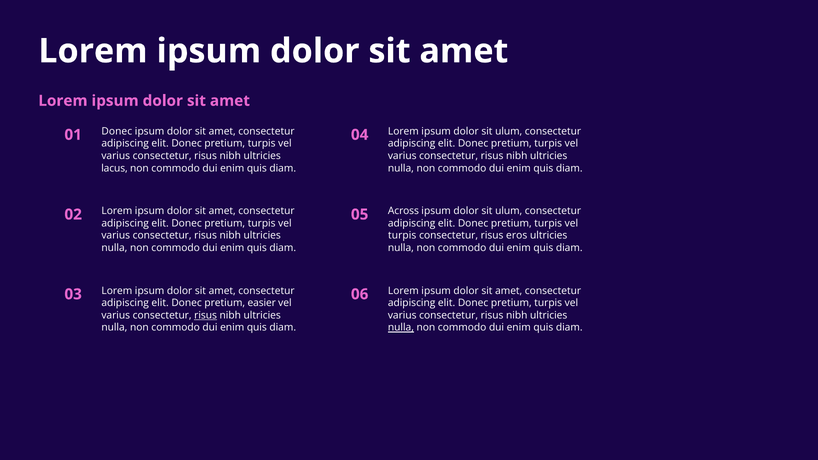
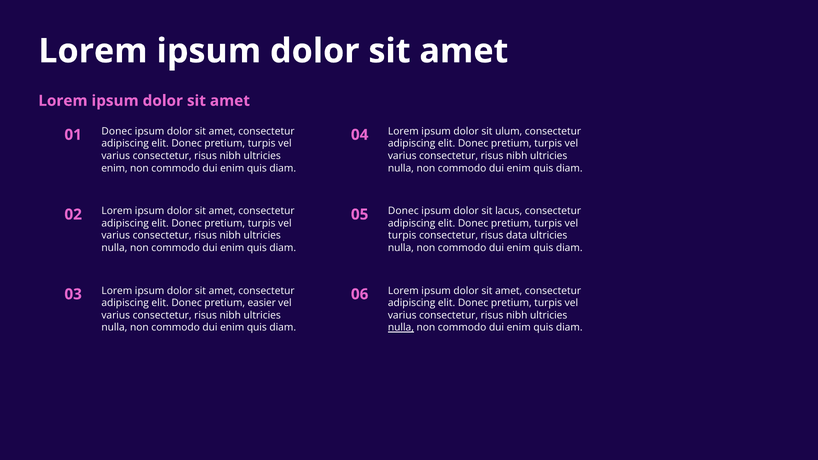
lacus at (114, 168): lacus -> enim
Across at (403, 211): Across -> Donec
ulum at (509, 211): ulum -> lacus
eros: eros -> data
risus at (206, 315) underline: present -> none
